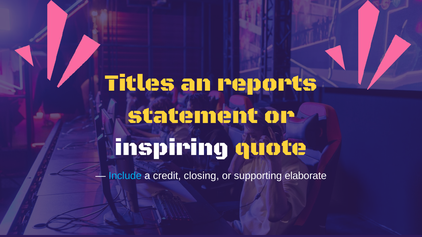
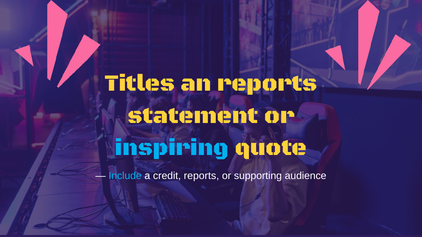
inspiring colour: white -> light blue
credit closing: closing -> reports
elaborate: elaborate -> audience
